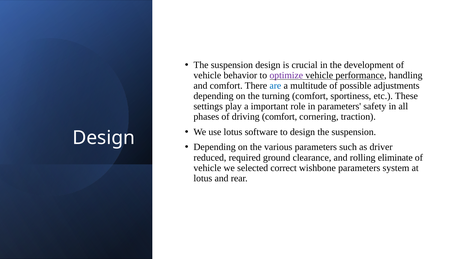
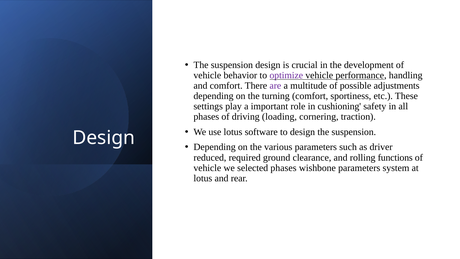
are colour: blue -> purple
in parameters: parameters -> cushioning
driving comfort: comfort -> loading
eliminate: eliminate -> functions
selected correct: correct -> phases
